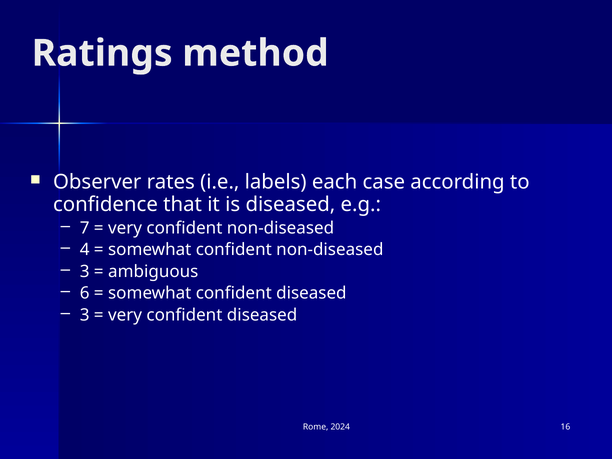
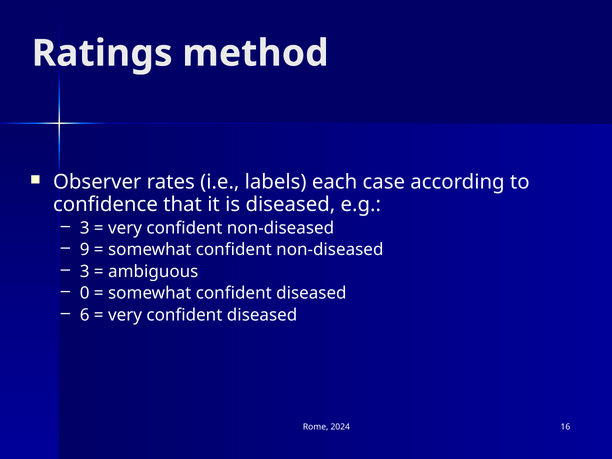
7 at (85, 228): 7 -> 3
4: 4 -> 9
6: 6 -> 0
3 at (85, 315): 3 -> 6
